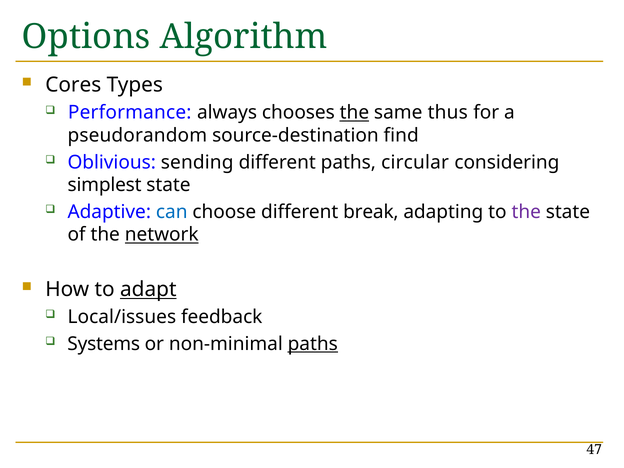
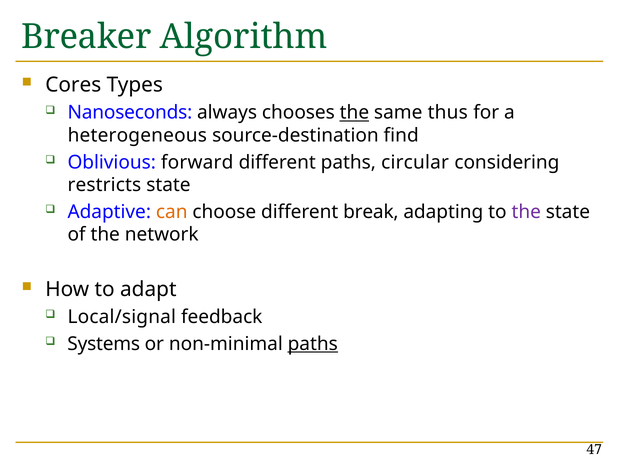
Options: Options -> Breaker
Performance: Performance -> Nanoseconds
pseudorandom: pseudorandom -> heterogeneous
sending: sending -> forward
simplest: simplest -> restricts
can colour: blue -> orange
network underline: present -> none
adapt underline: present -> none
Local/issues: Local/issues -> Local/signal
